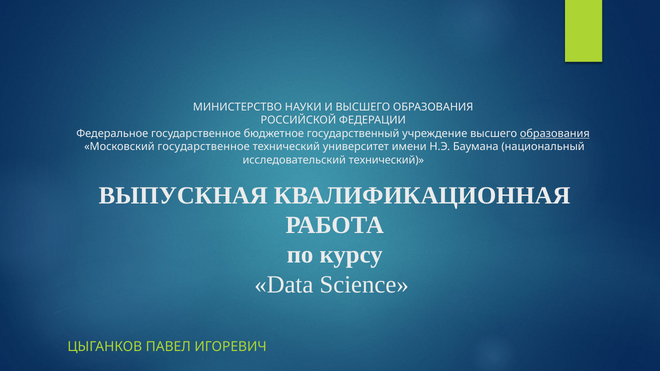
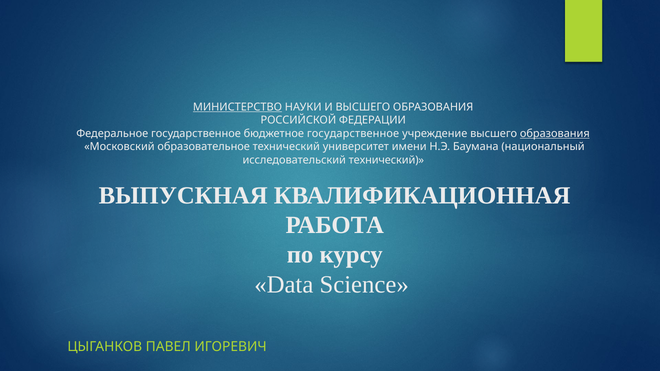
МИНИСТЕРСТВО underline: none -> present
бюджетное государственный: государственный -> государственное
Московский государственное: государственное -> образовательное
